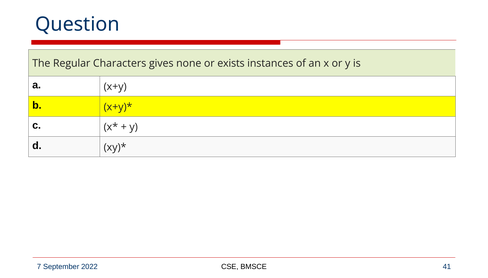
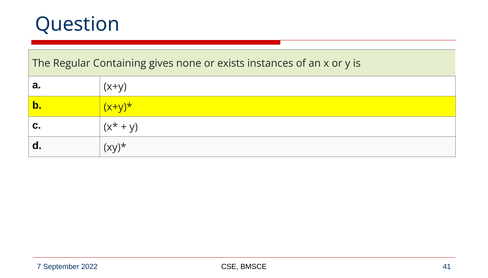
Characters: Characters -> Containing
